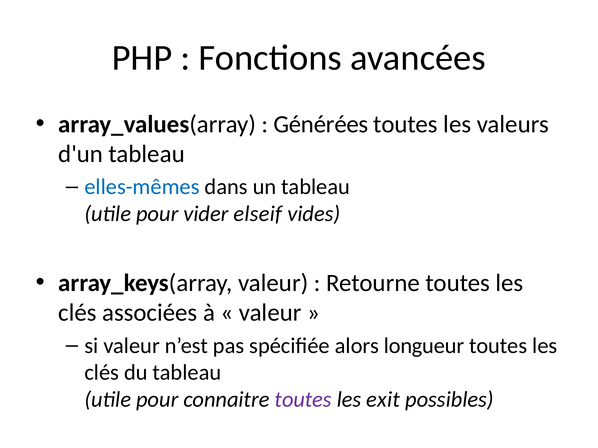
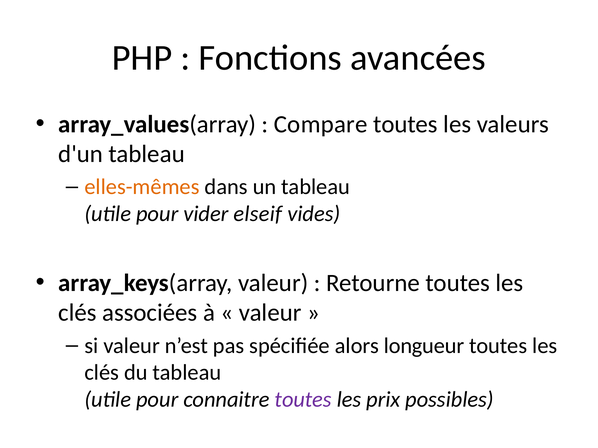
Générées: Générées -> Compare
elles-mêmes colour: blue -> orange
exit: exit -> prix
